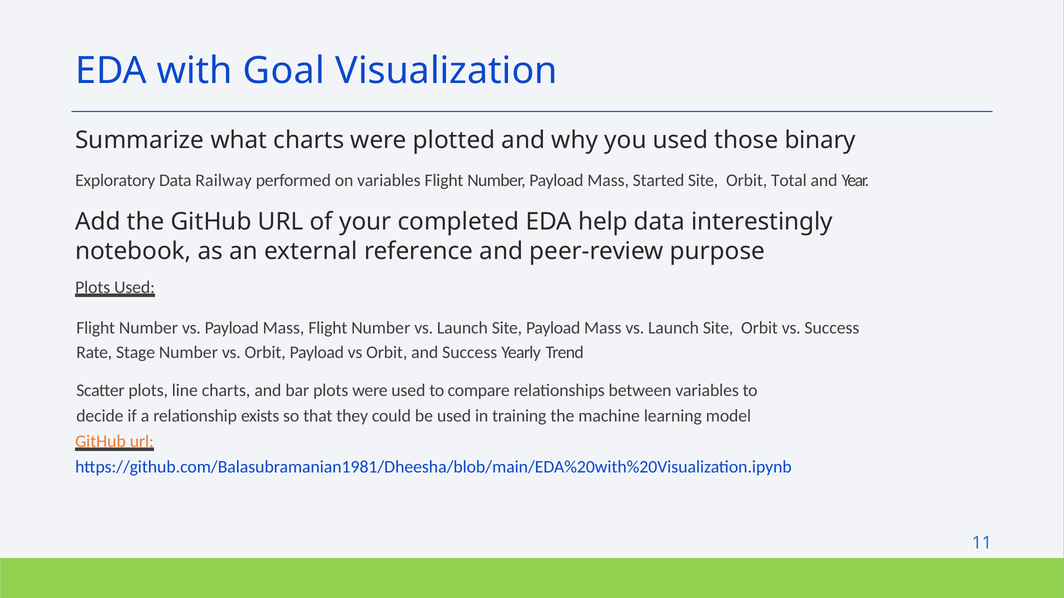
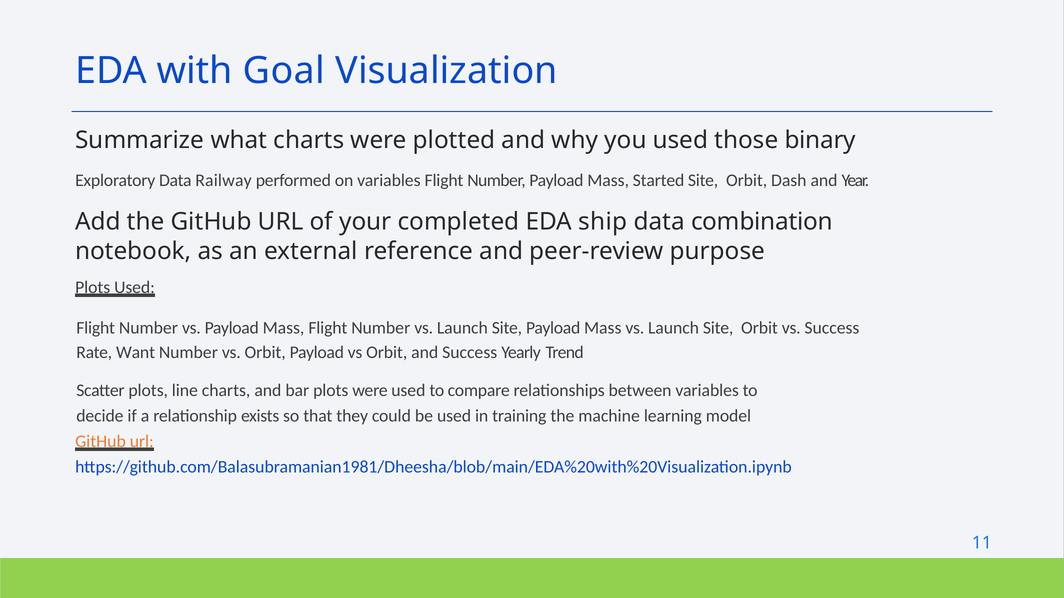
Total: Total -> Dash
help: help -> ship
interestingly: interestingly -> combination
Stage: Stage -> Want
